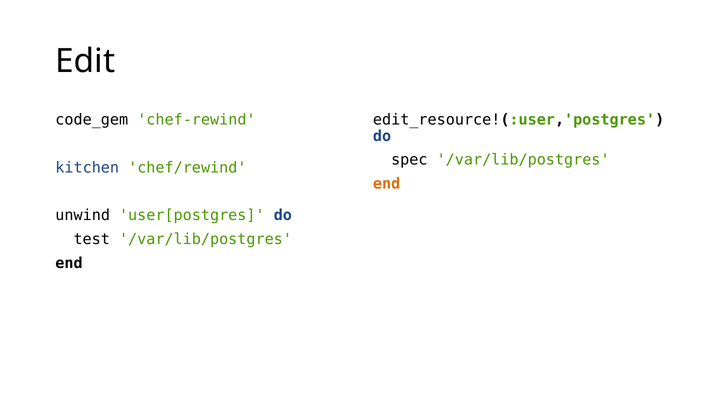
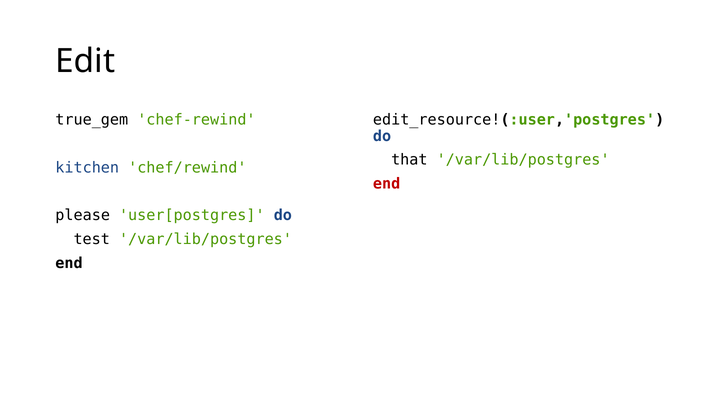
code_gem: code_gem -> true_gem
spec: spec -> that
end at (387, 184) colour: orange -> red
unwind: unwind -> please
